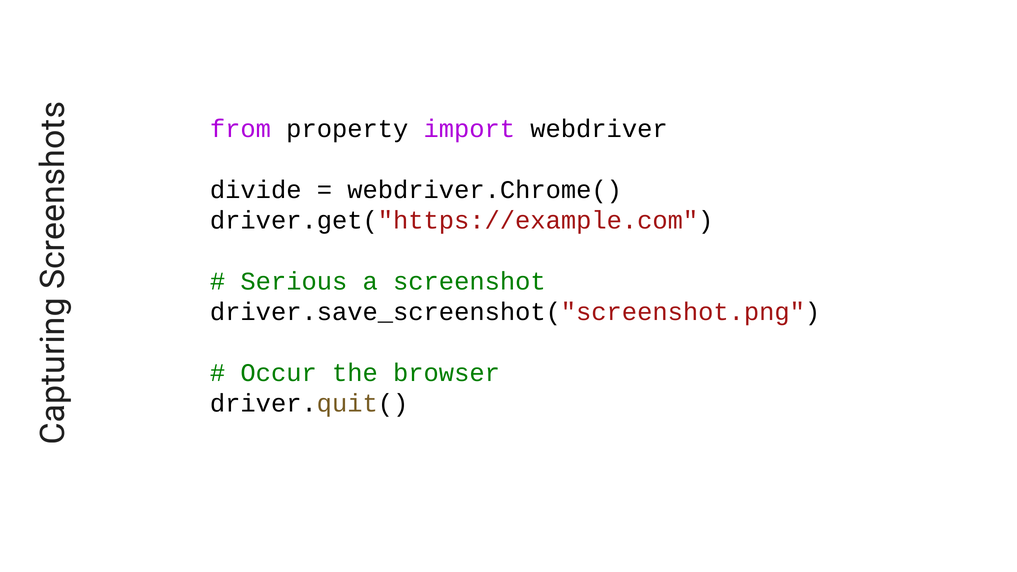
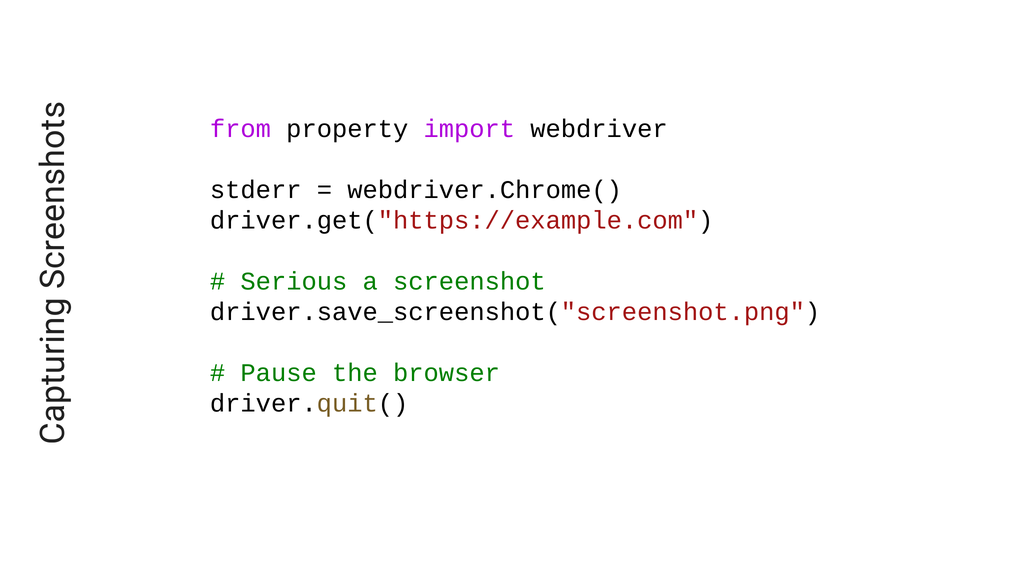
divide: divide -> stderr
Occur: Occur -> Pause
